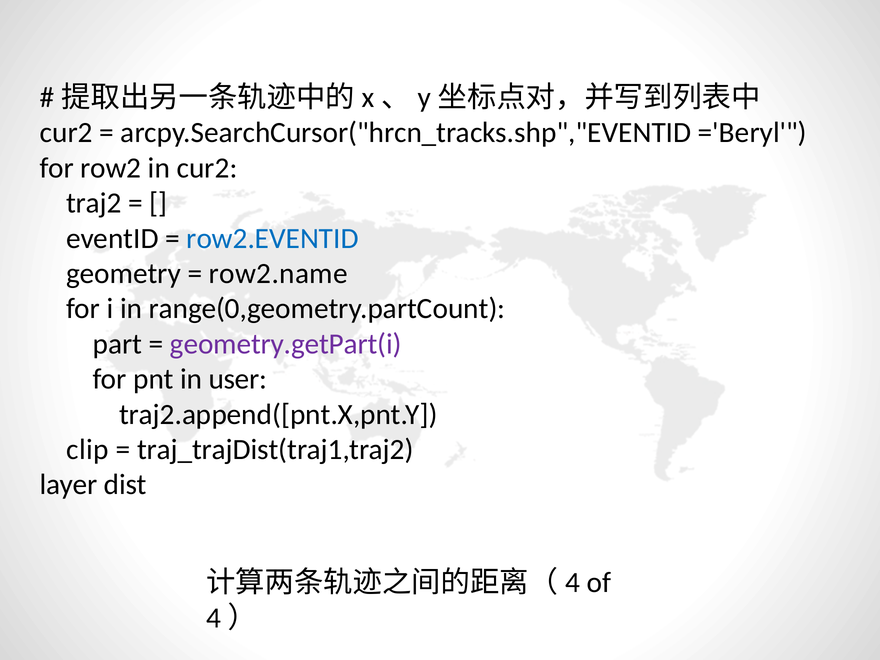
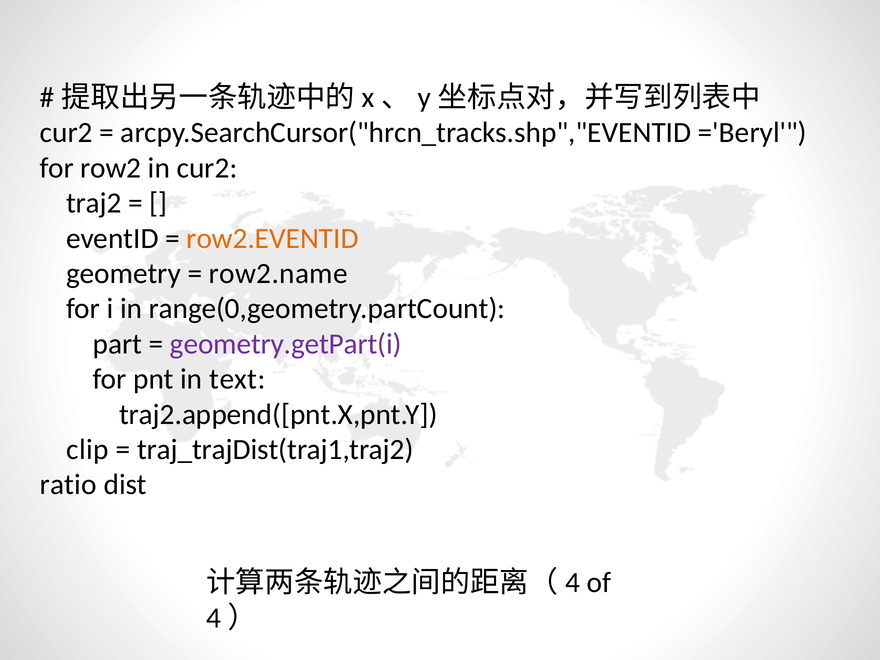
row2.EVENTID colour: blue -> orange
user: user -> text
layer: layer -> ratio
